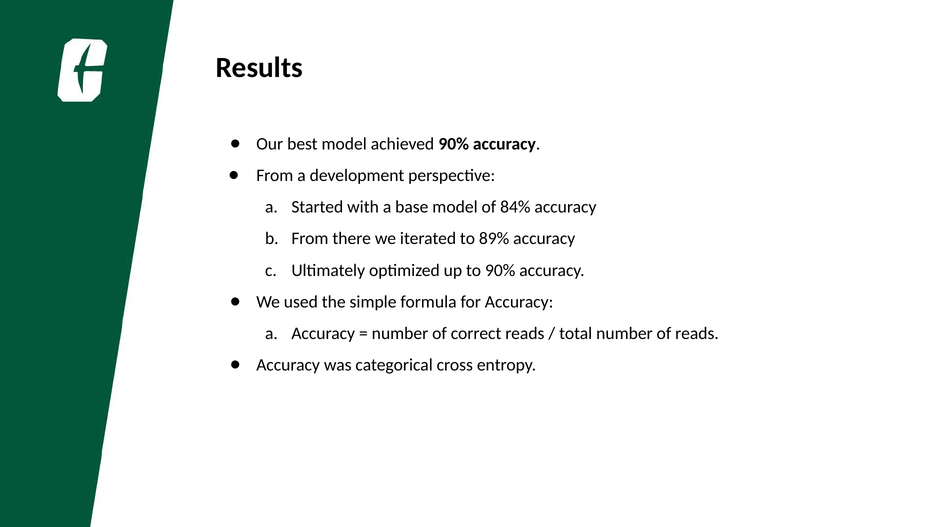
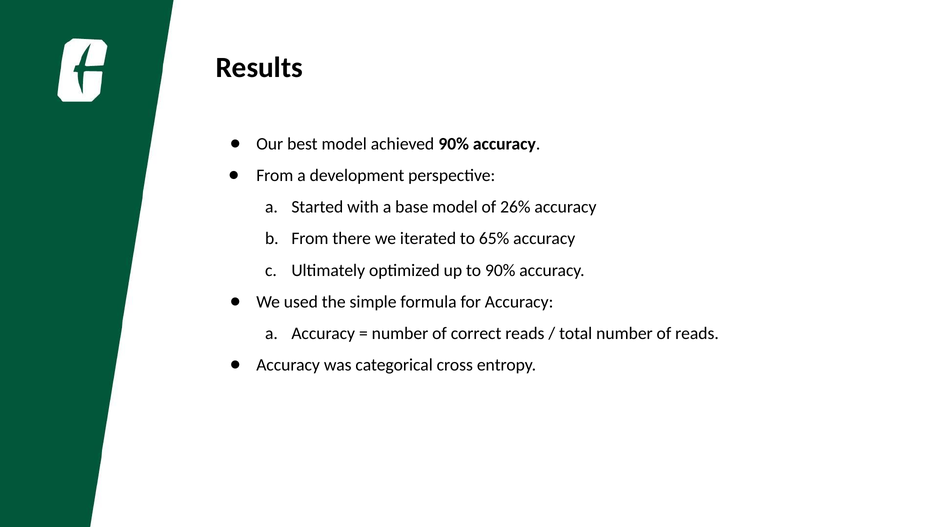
84%: 84% -> 26%
89%: 89% -> 65%
